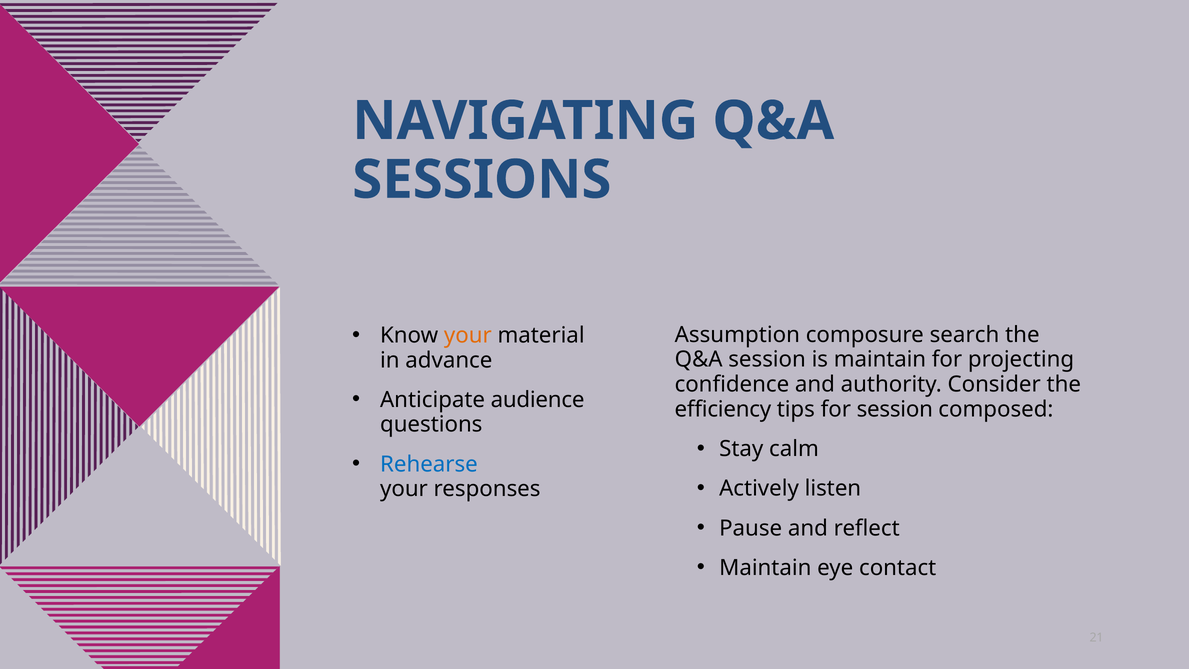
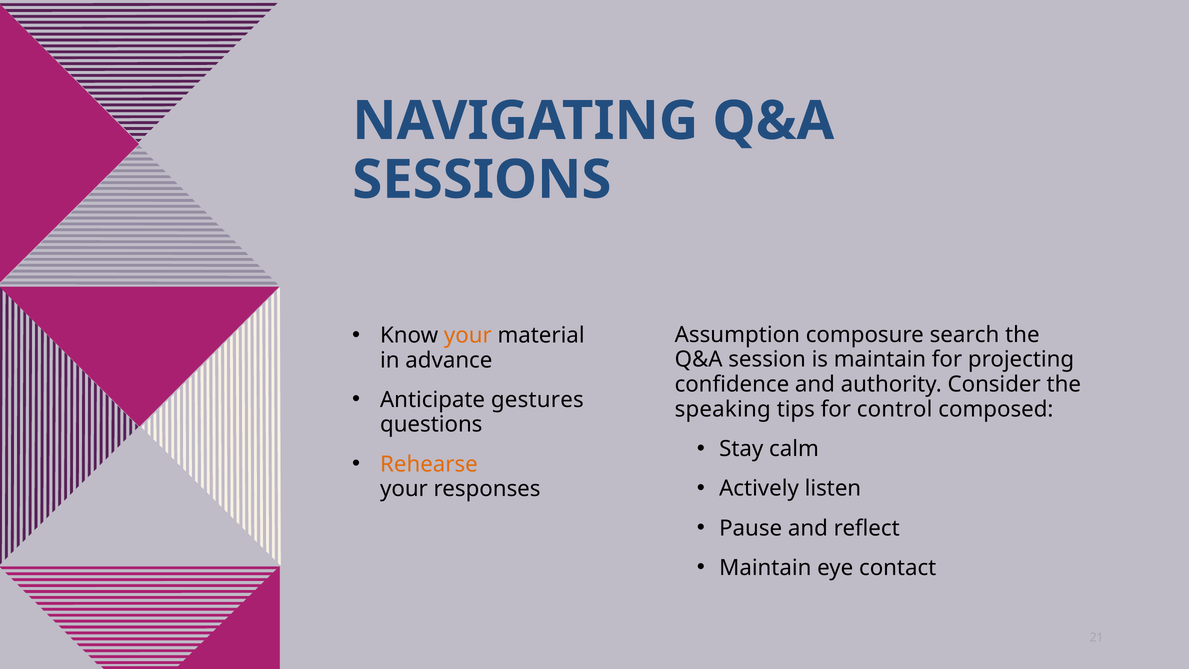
audience: audience -> gestures
efficiency: efficiency -> speaking
for session: session -> control
Rehearse colour: blue -> orange
